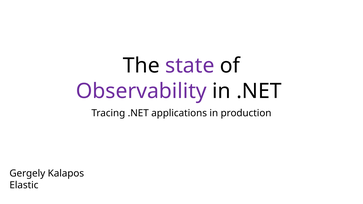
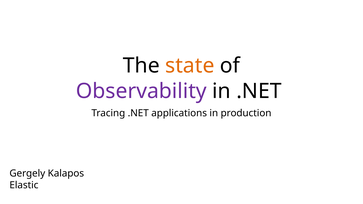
state colour: purple -> orange
